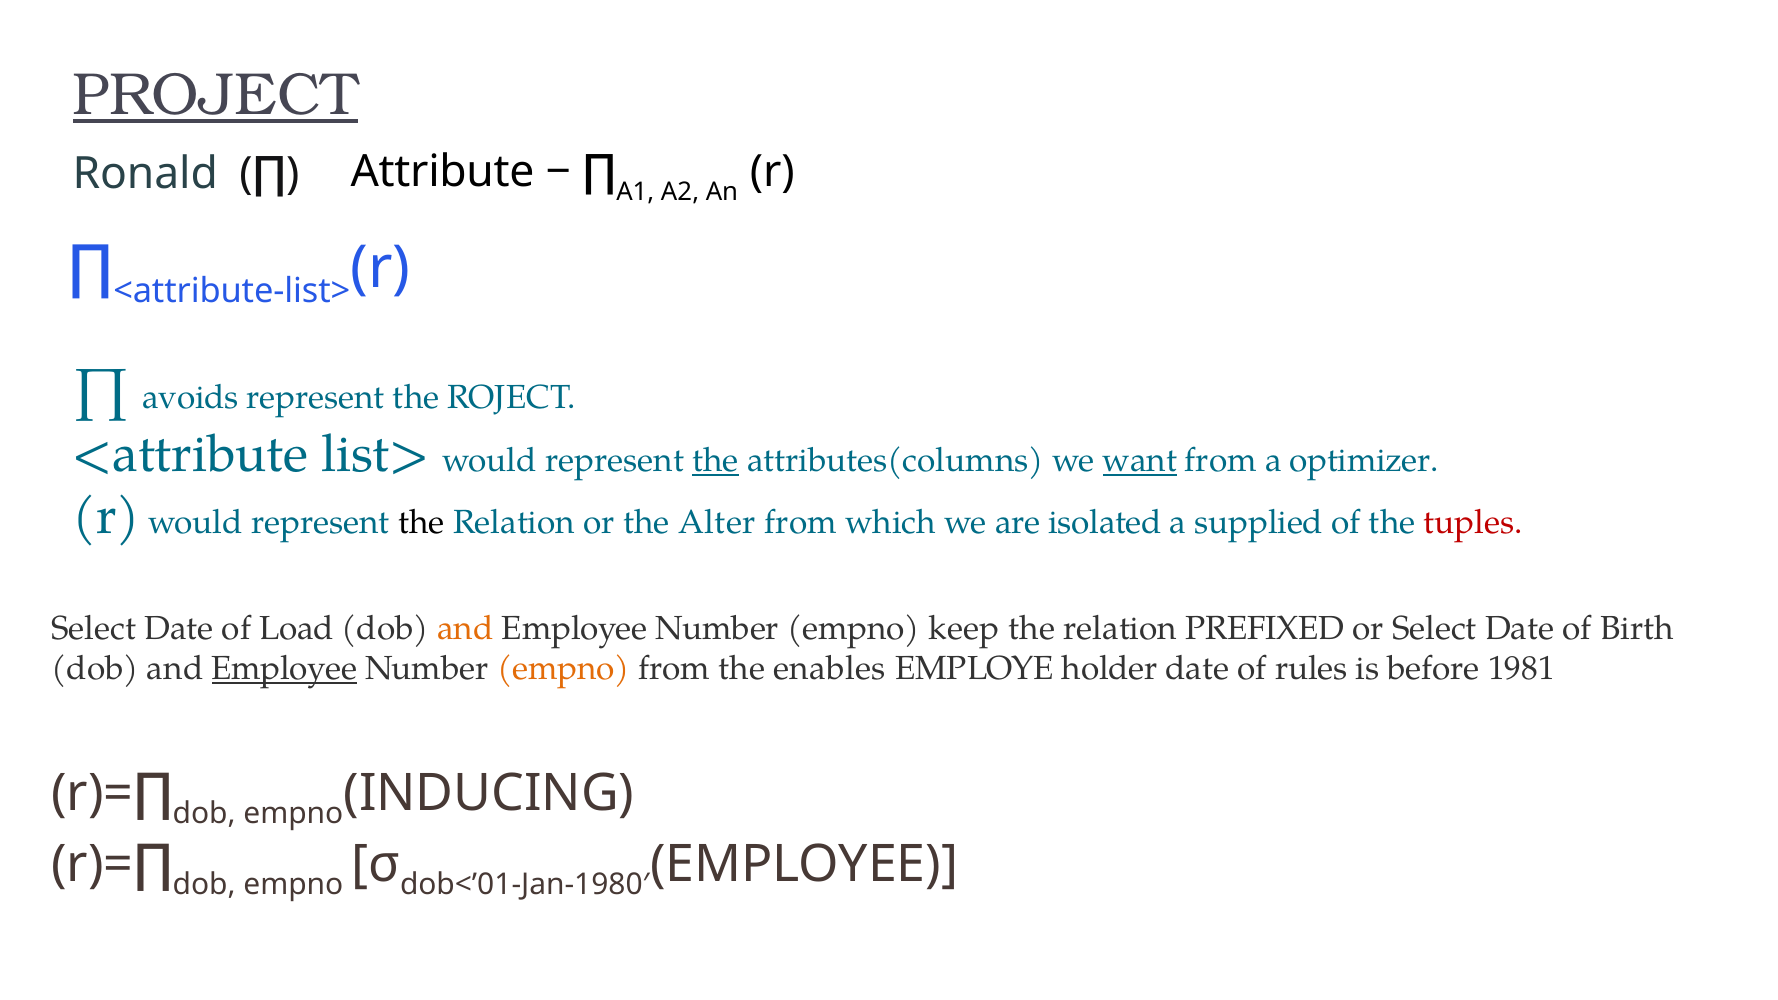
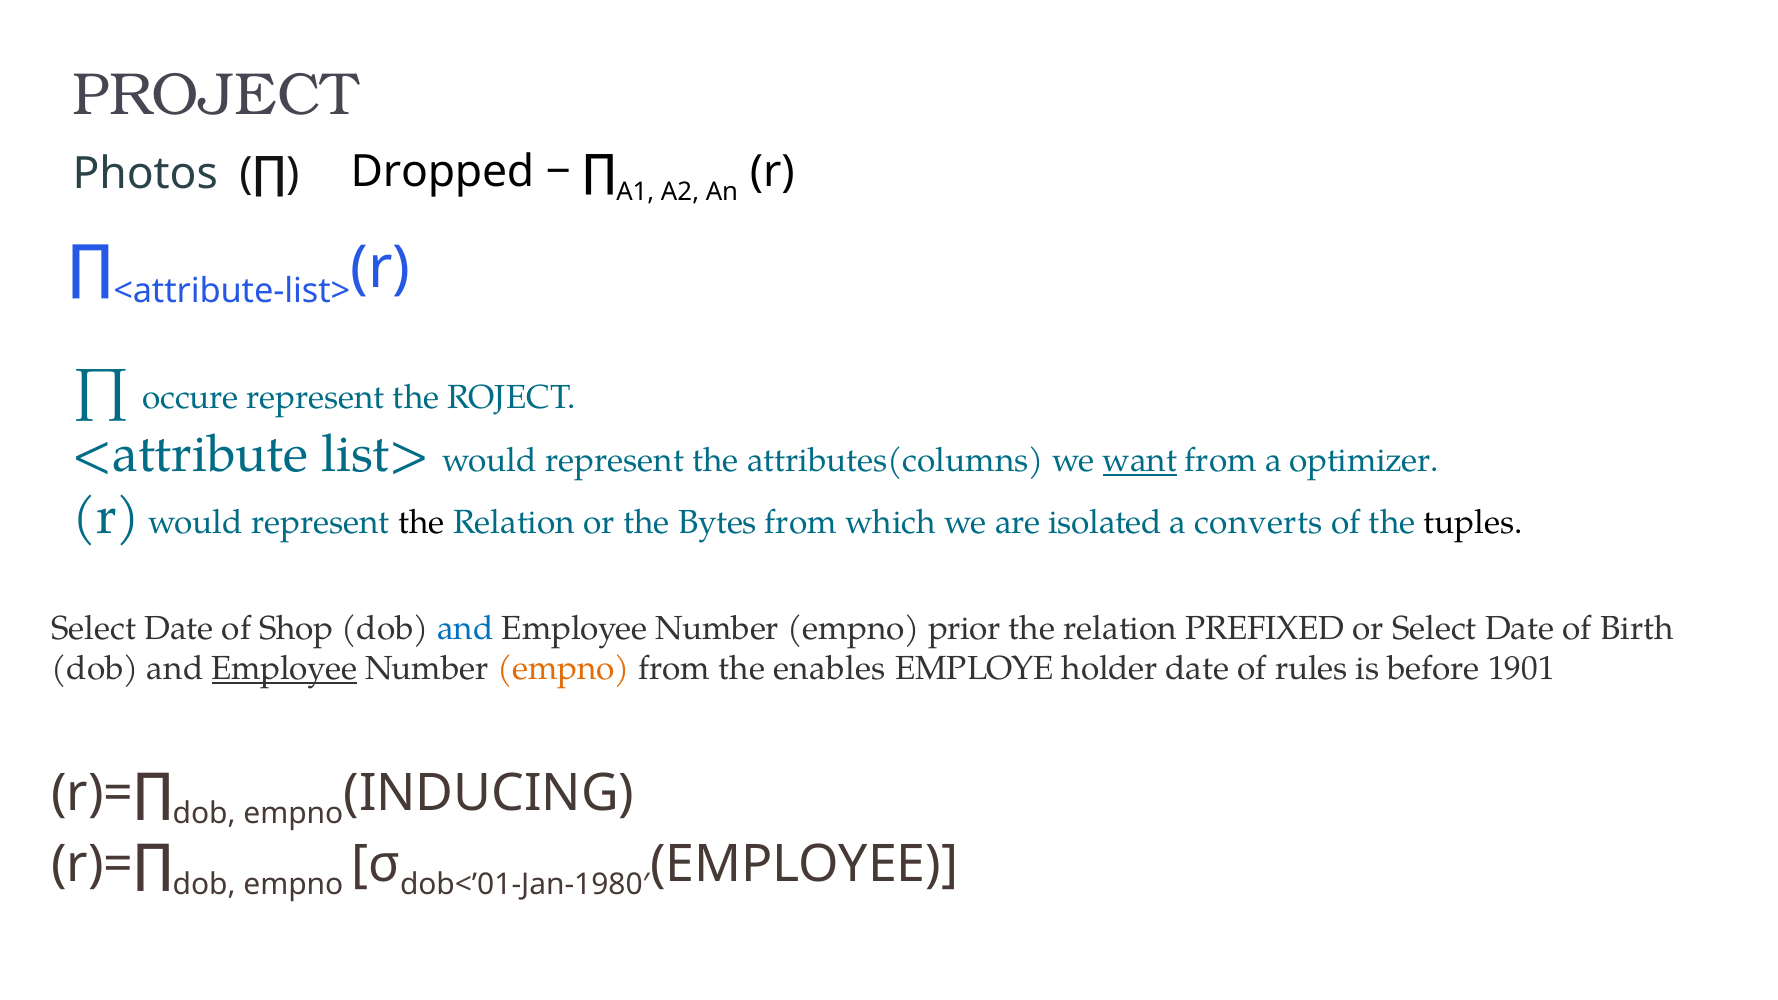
PROJECT underline: present -> none
Attribute: Attribute -> Dropped
Ronald: Ronald -> Photos
avoids: avoids -> occure
the at (716, 460) underline: present -> none
Alter: Alter -> Bytes
supplied: supplied -> converts
tuples colour: red -> black
Load: Load -> Shop
and at (465, 629) colour: orange -> blue
keep: keep -> prior
1981: 1981 -> 1901
